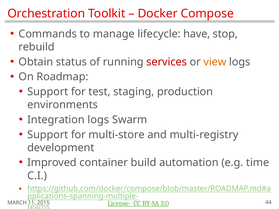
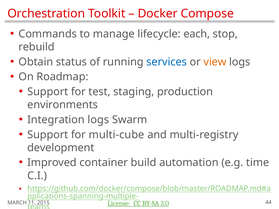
have: have -> each
services colour: red -> blue
multi-store: multi-store -> multi-cube
